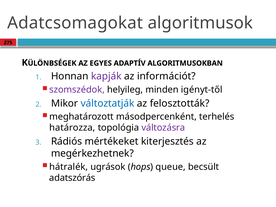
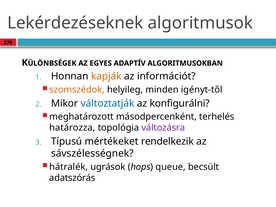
Adatcsomagokat: Adatcsomagokat -> Lekérdezéseknek
kapják colour: purple -> orange
szomszédok colour: purple -> orange
felosztották: felosztották -> konfigurálni
Rádiós: Rádiós -> Típusú
kiterjesztés: kiterjesztés -> rendelkezik
megérkezhetnek: megérkezhetnek -> sávszélességnek
